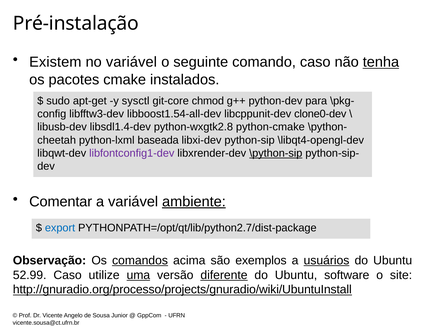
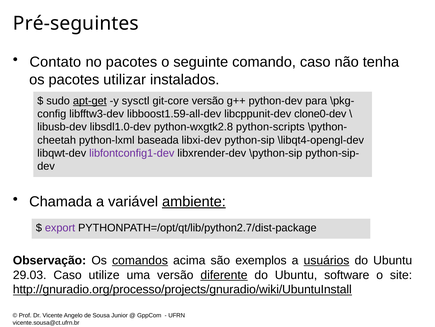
Pré-instalação: Pré-instalação -> Pré-seguintes
Existem: Existem -> Contato
no variável: variável -> pacotes
tenha underline: present -> none
cmake: cmake -> utilizar
apt-get underline: none -> present
git-core chmod: chmod -> versão
libboost1.54-all-dev: libboost1.54-all-dev -> libboost1.59-all-dev
libsdl1.4-dev: libsdl1.4-dev -> libsdl1.0-dev
python-cmake: python-cmake -> python-scripts
\python-sip underline: present -> none
Comentar: Comentar -> Chamada
export colour: blue -> purple
52.99: 52.99 -> 29.03
uma underline: present -> none
